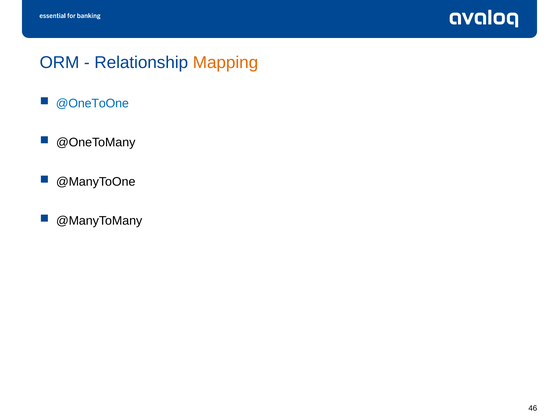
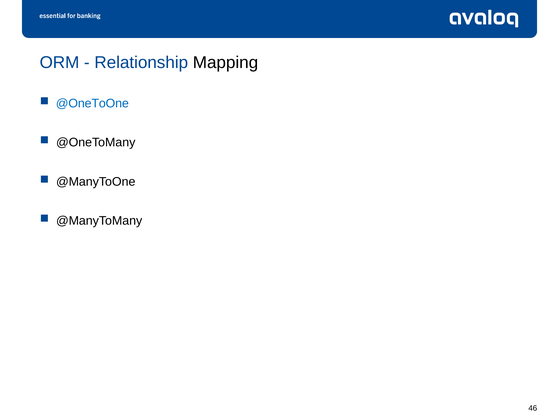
Mapping colour: orange -> black
